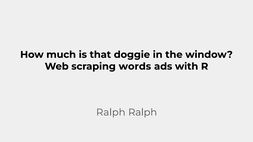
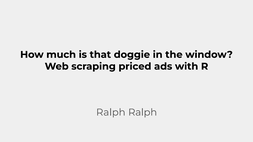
words: words -> priced
